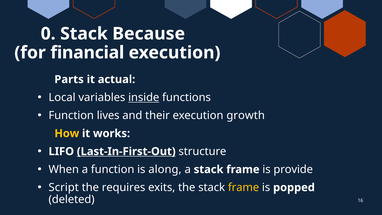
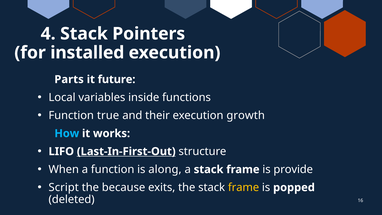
0: 0 -> 4
Because: Because -> Pointers
financial: financial -> installed
actual: actual -> future
inside underline: present -> none
lives: lives -> true
How colour: yellow -> light blue
requires: requires -> because
